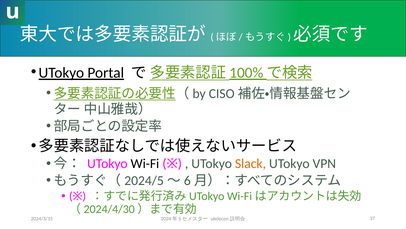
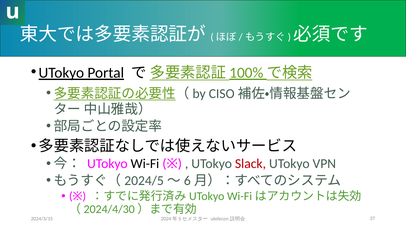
Slack colour: orange -> red
